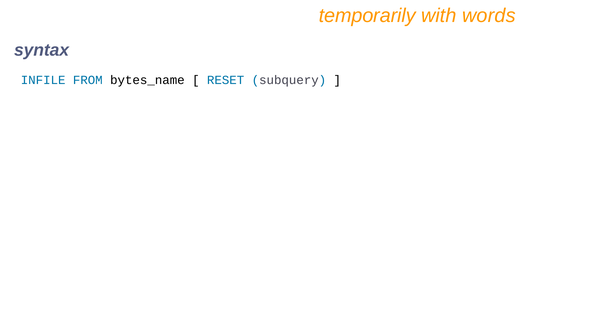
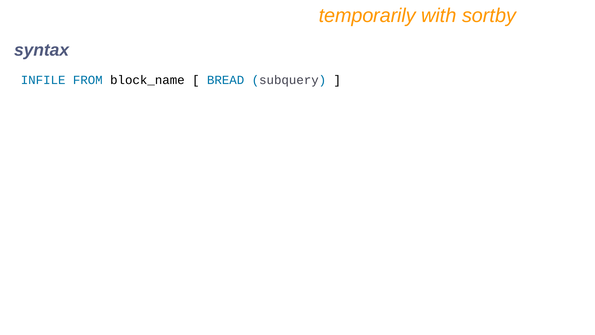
words: words -> sortby
bytes_name: bytes_name -> block_name
RESET: RESET -> BREAD
